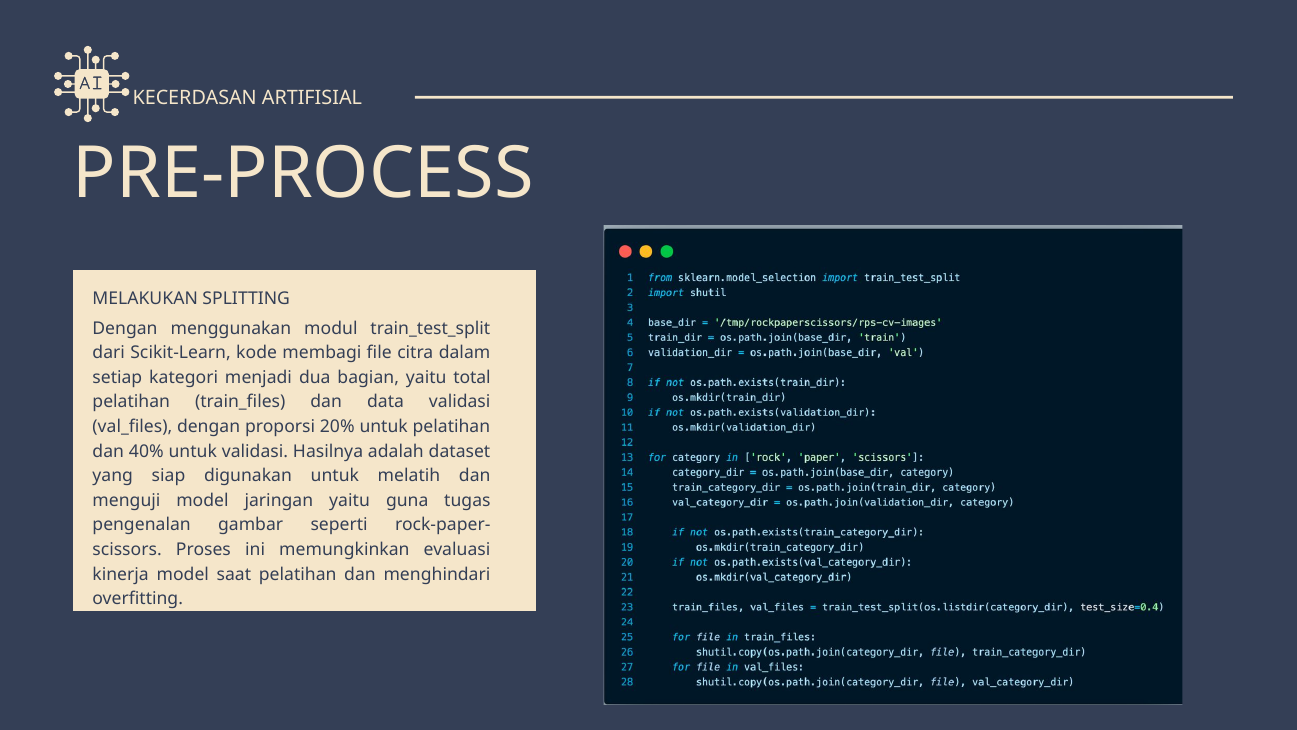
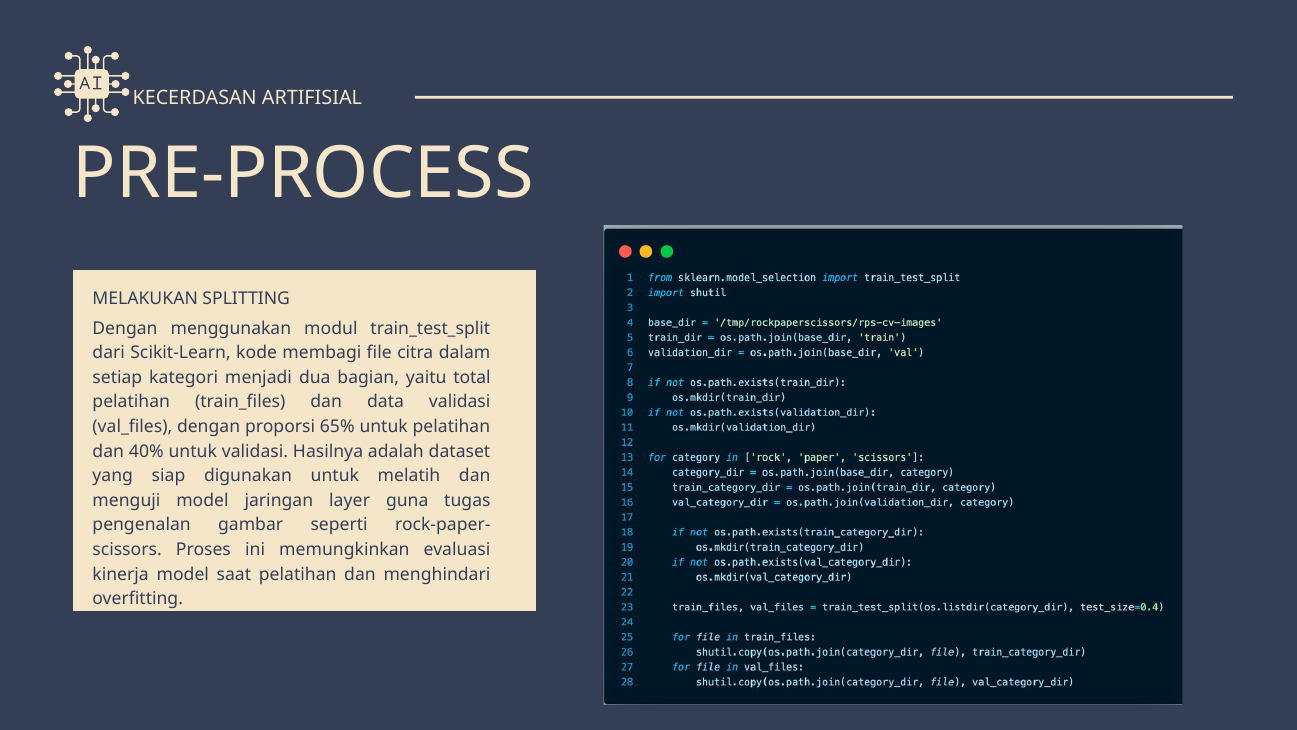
20%: 20% -> 65%
jaringan yaitu: yaitu -> layer
